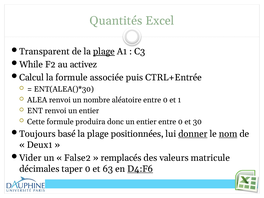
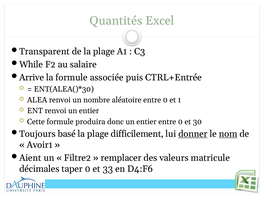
plage at (104, 52) underline: present -> none
activez: activez -> salaire
Calcul: Calcul -> Arrive
positionnées: positionnées -> difficilement
Deux1: Deux1 -> Avoir1
Vider: Vider -> Aient
False2: False2 -> Filtre2
remplacés: remplacés -> remplacer
63: 63 -> 33
D4:F6 underline: present -> none
